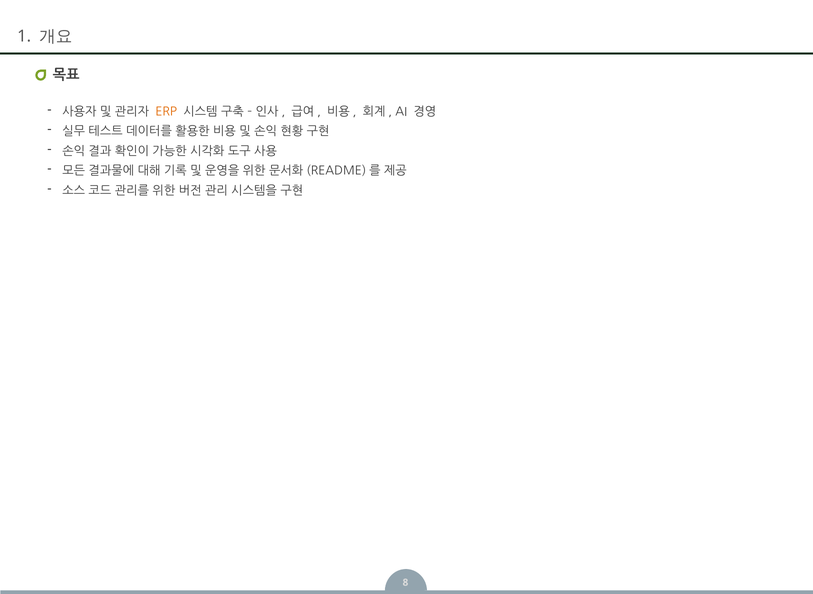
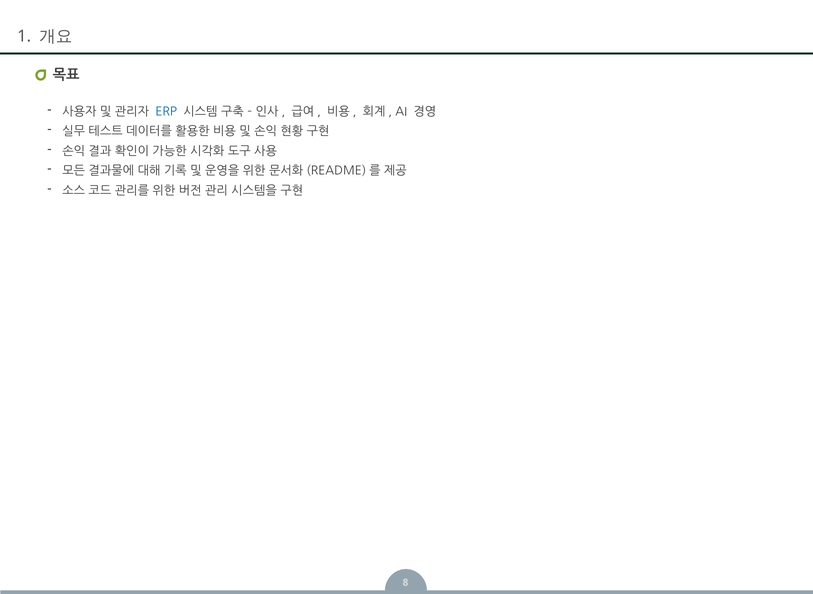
ERP colour: orange -> blue
